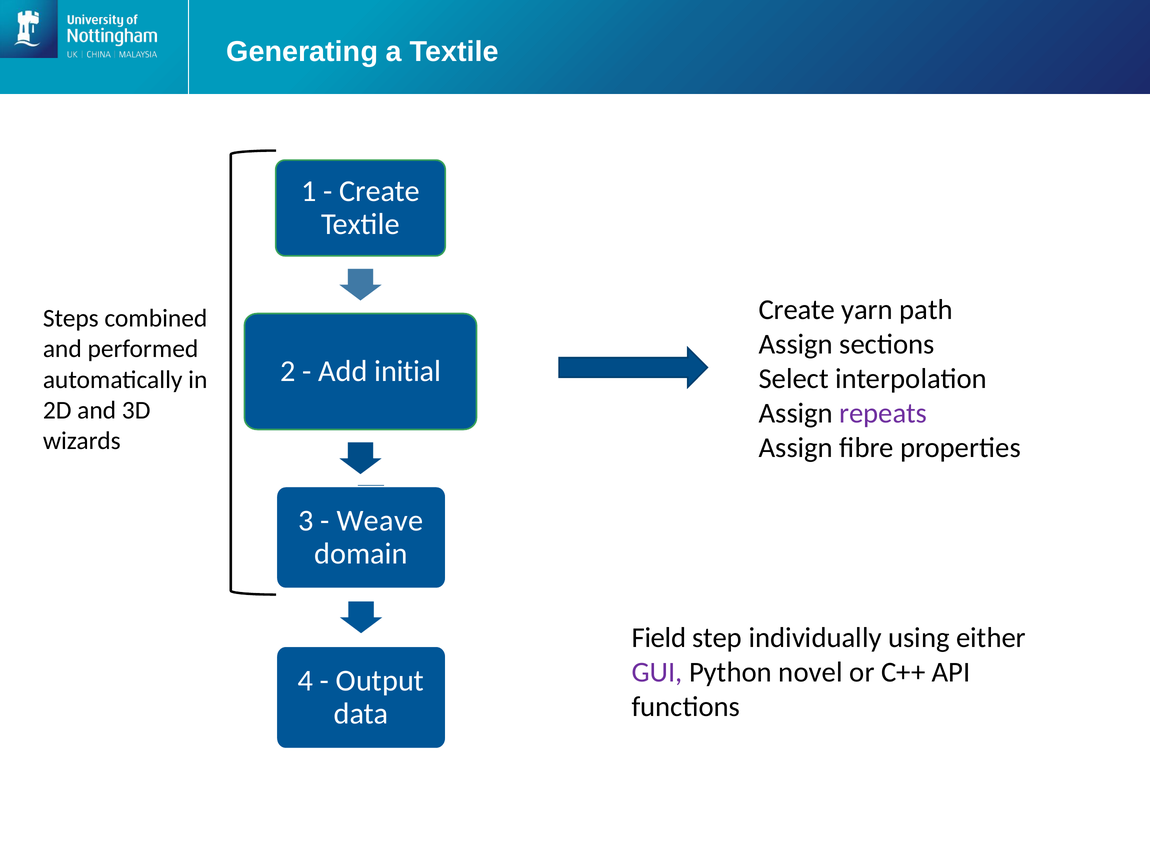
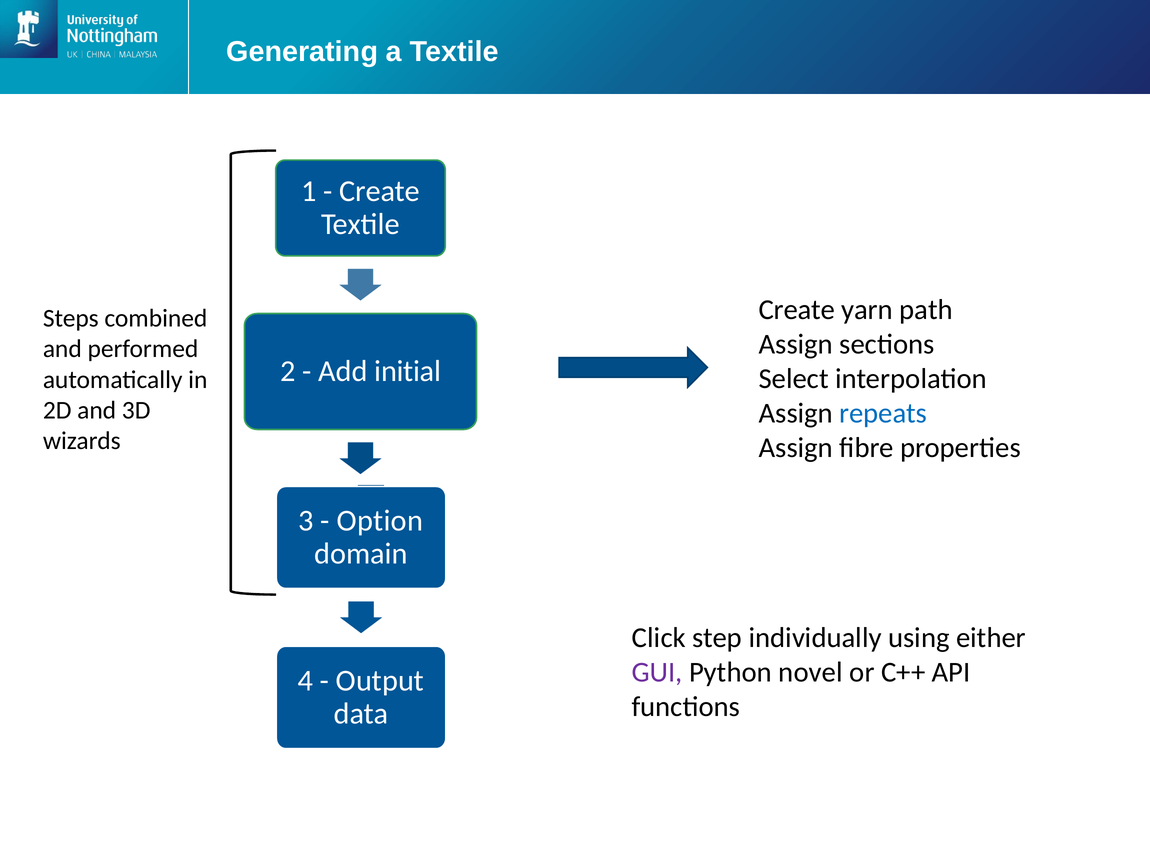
repeats colour: purple -> blue
Weave: Weave -> Option
Field: Field -> Click
